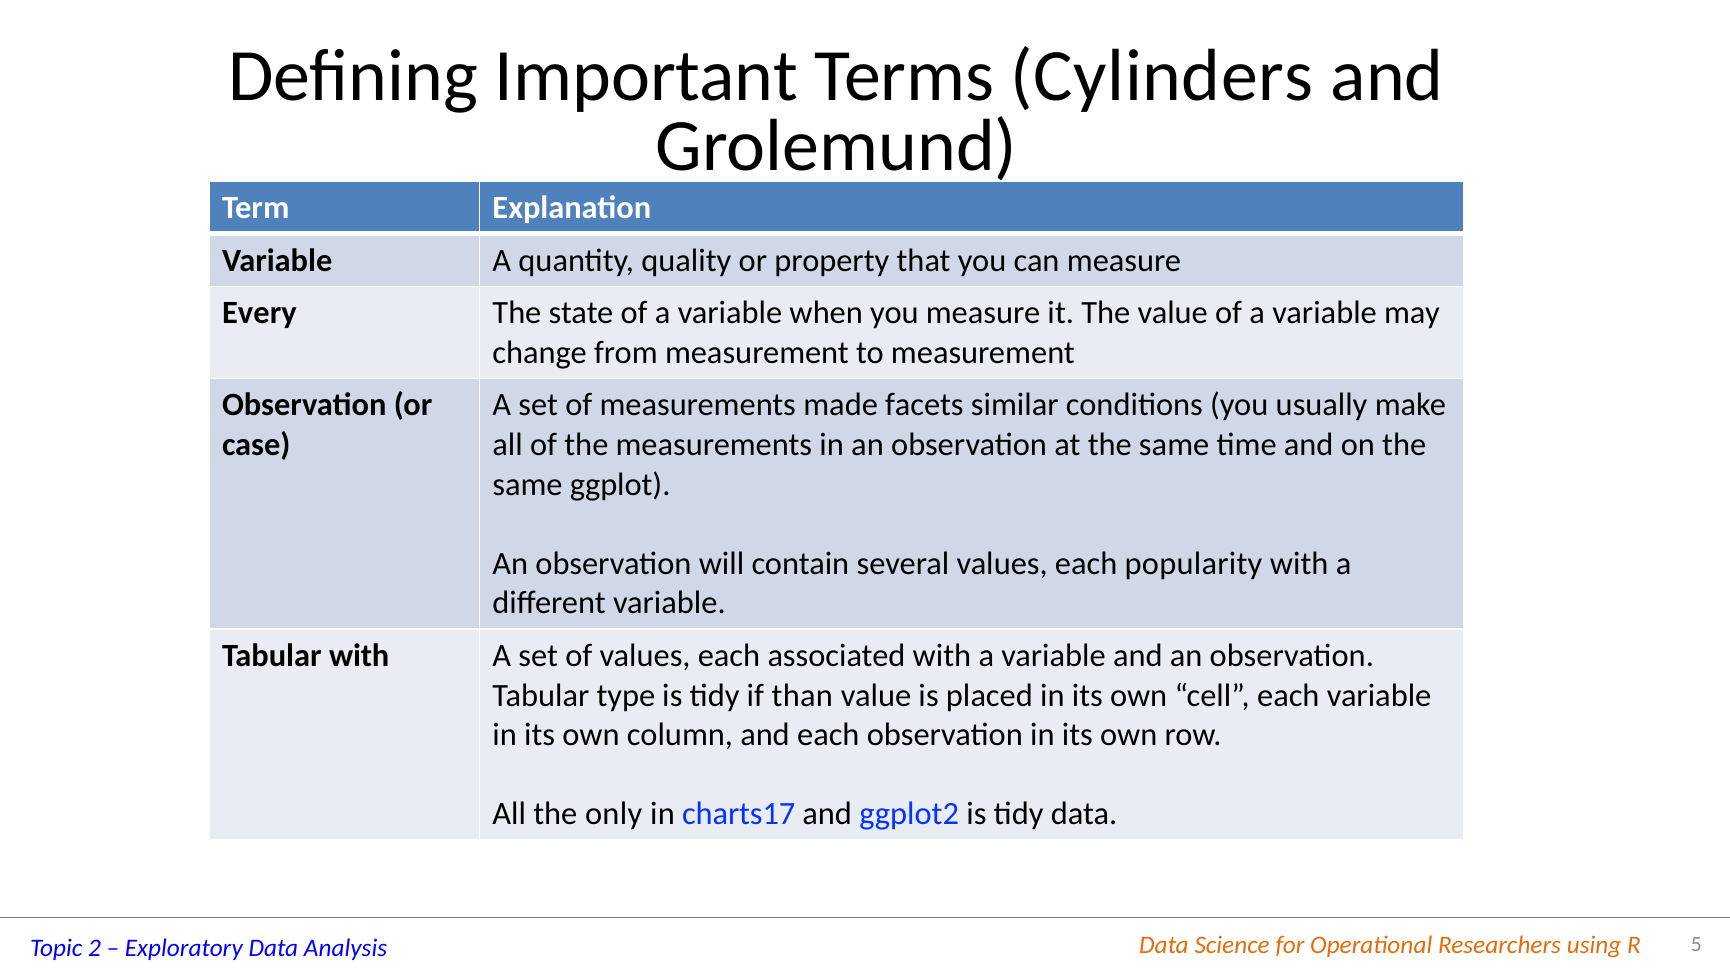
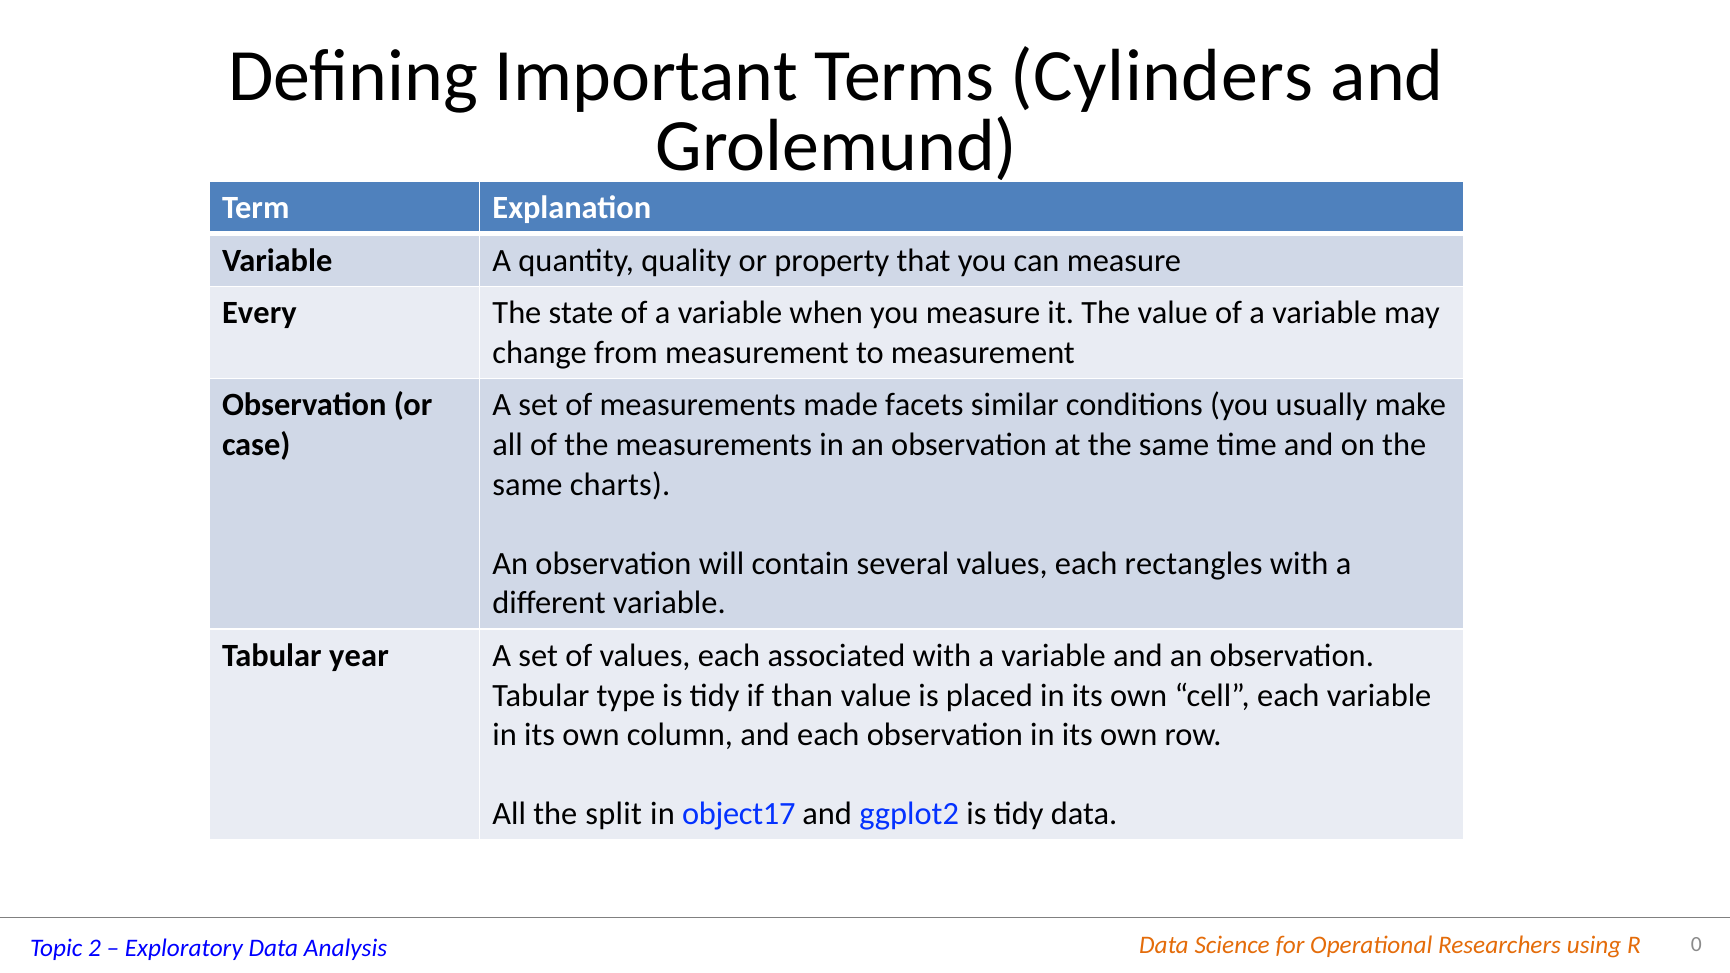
ggplot: ggplot -> charts
popularity: popularity -> rectangles
Tabular with: with -> year
only: only -> split
charts17: charts17 -> object17
5: 5 -> 0
